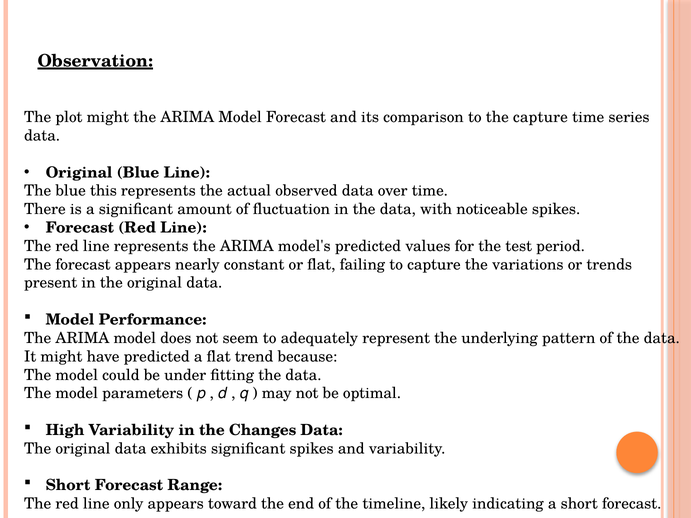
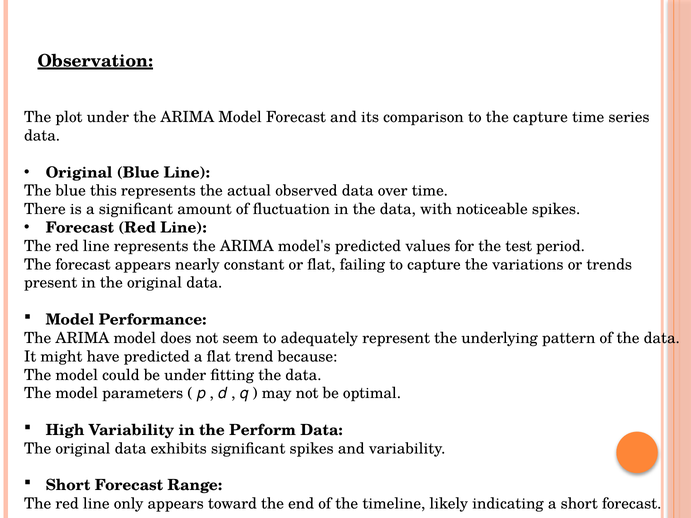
plot might: might -> under
Changes: Changes -> Perform
